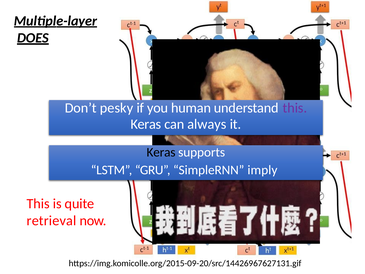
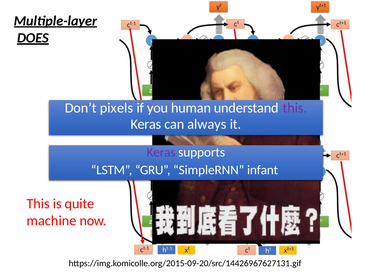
pesky: pesky -> pixels
Keras at (161, 152) colour: black -> purple
imply: imply -> infant
retrieval: retrieval -> machine
